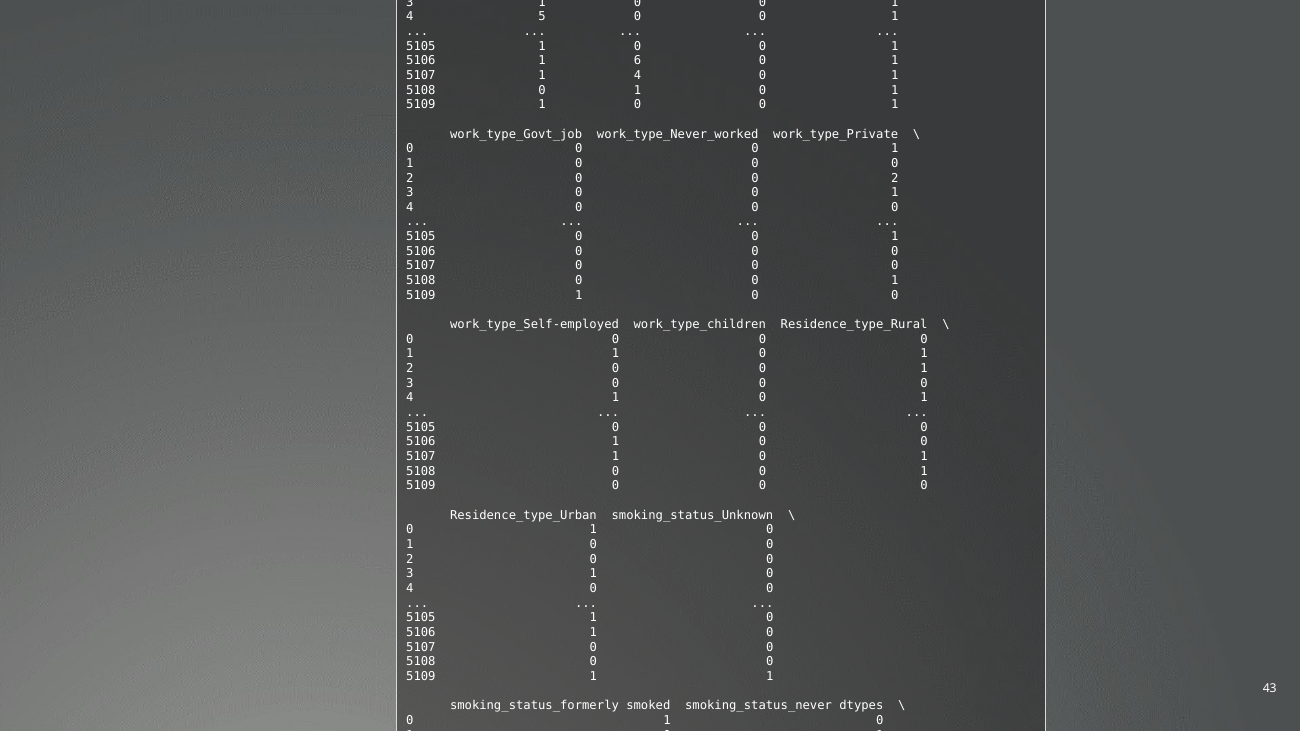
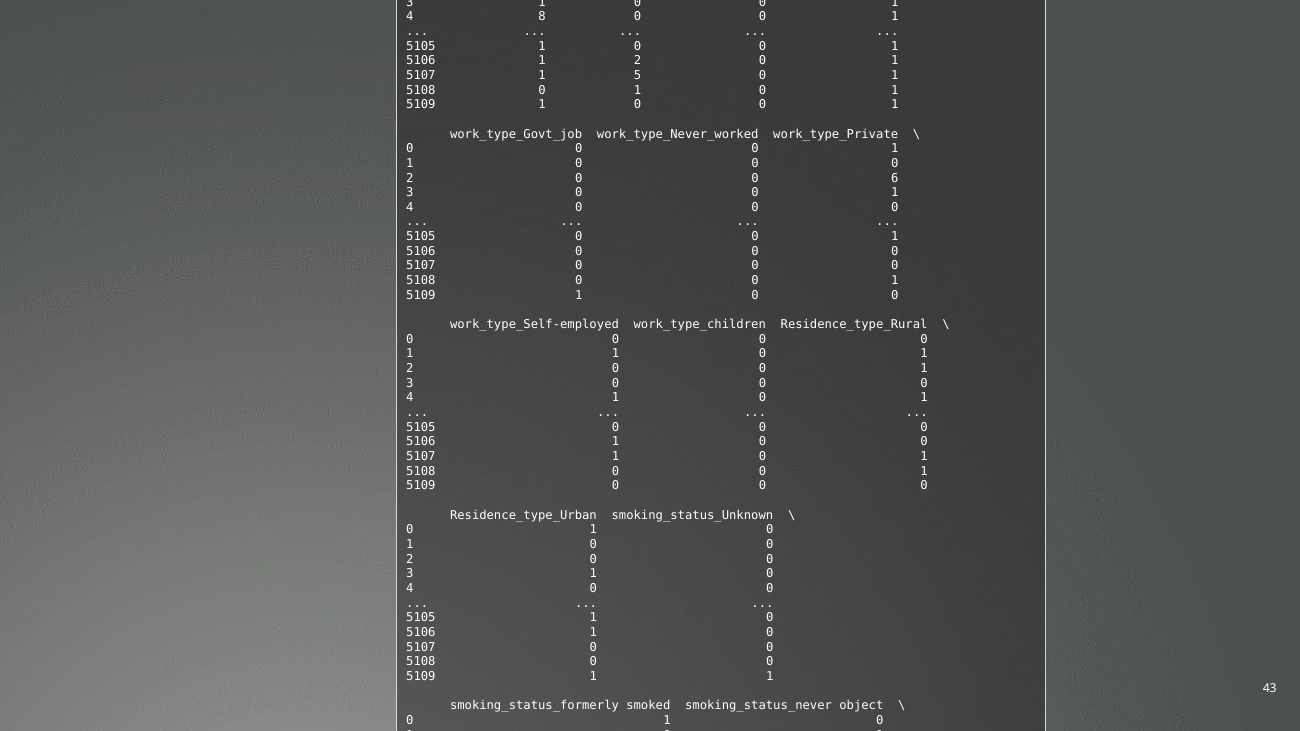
5: 5 -> 8
5106 1 6: 6 -> 2
5107 1 4: 4 -> 5
2 0 0 2: 2 -> 6
dtypes: dtypes -> object
